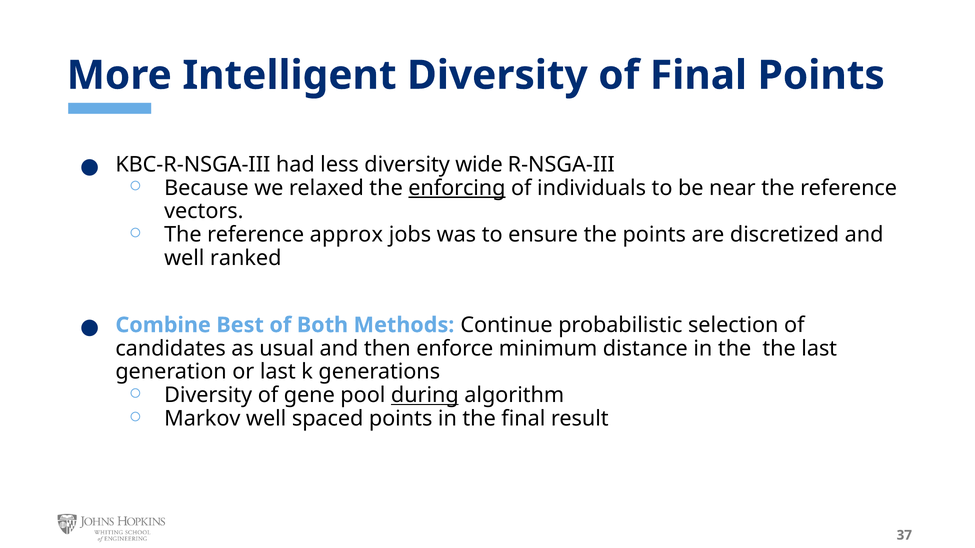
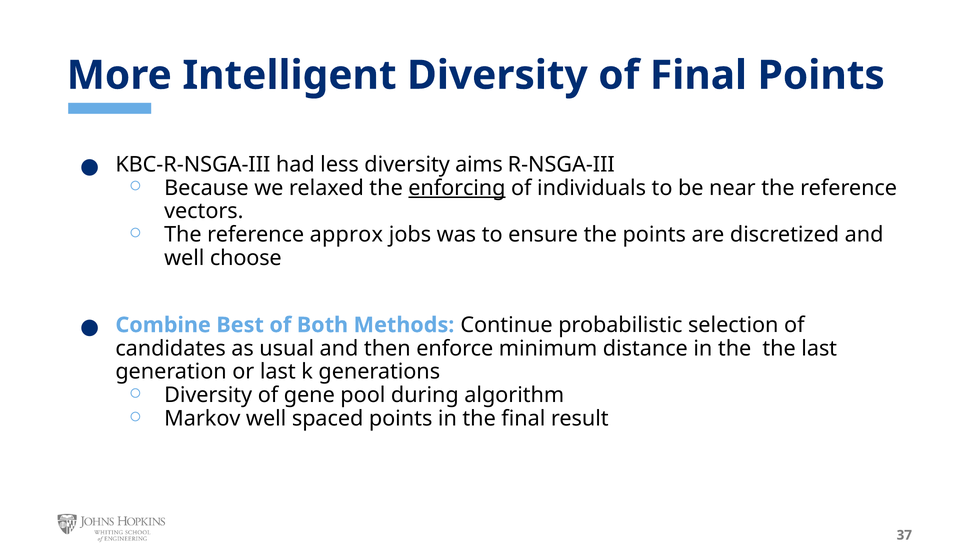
wide: wide -> aims
ranked: ranked -> choose
during underline: present -> none
